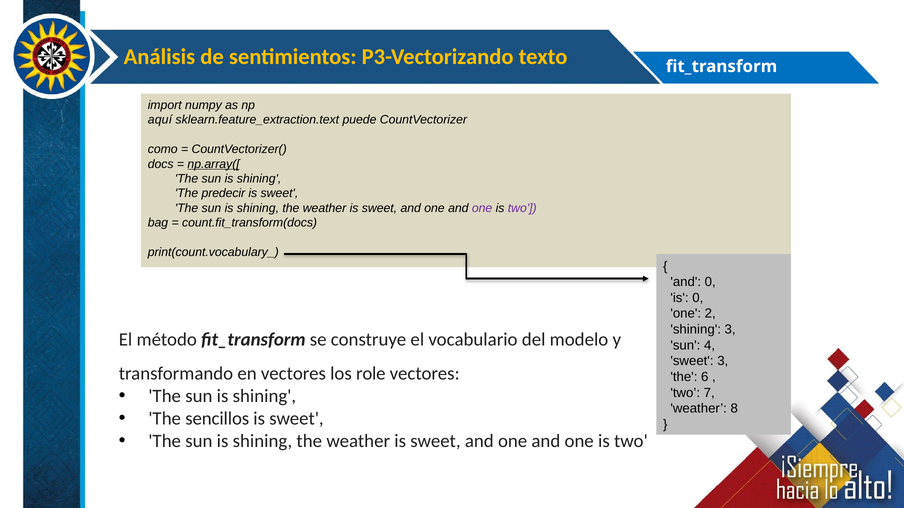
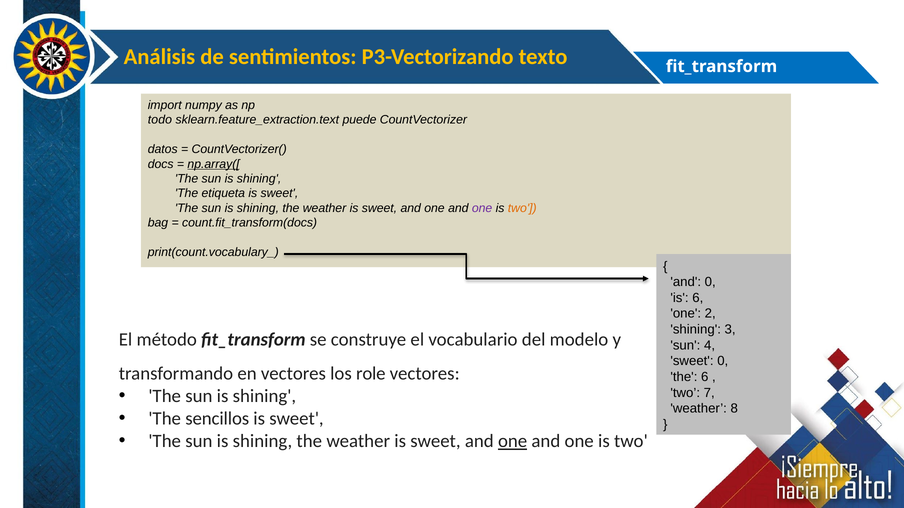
aquí: aquí -> todo
como: como -> datos
predecir: predecir -> etiqueta
two at (522, 208) colour: purple -> orange
is 0: 0 -> 6
sweet 3: 3 -> 0
one at (513, 442) underline: none -> present
